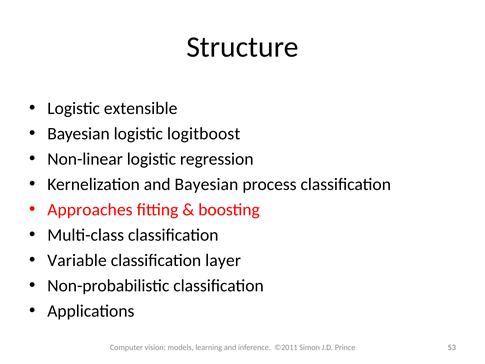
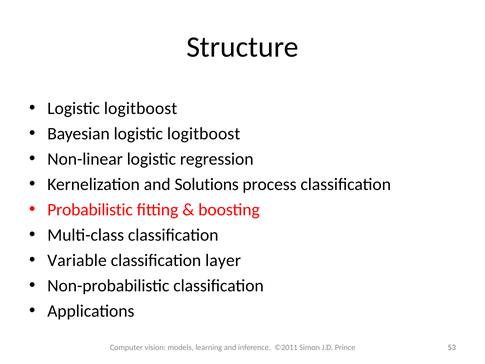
extensible at (141, 108): extensible -> logitboost
and Bayesian: Bayesian -> Solutions
Approaches: Approaches -> Probabilistic
